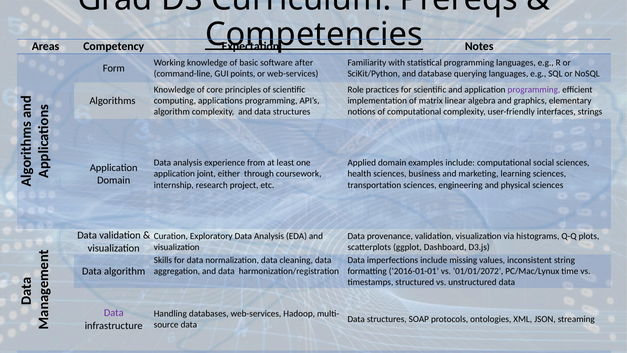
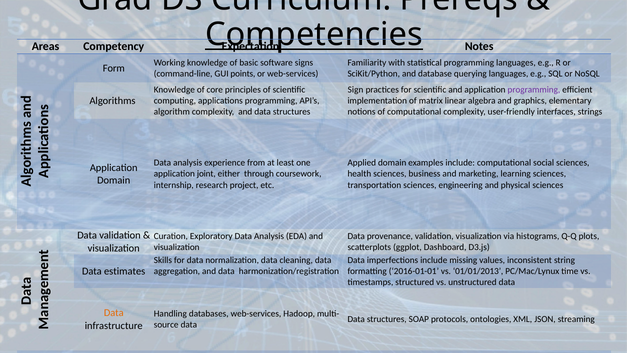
after: after -> signs
Role: Role -> Sign
Data algorithm: algorithm -> estimates
01/01/2072: 01/01/2072 -> 01/01/2013
Data at (114, 313) colour: purple -> orange
